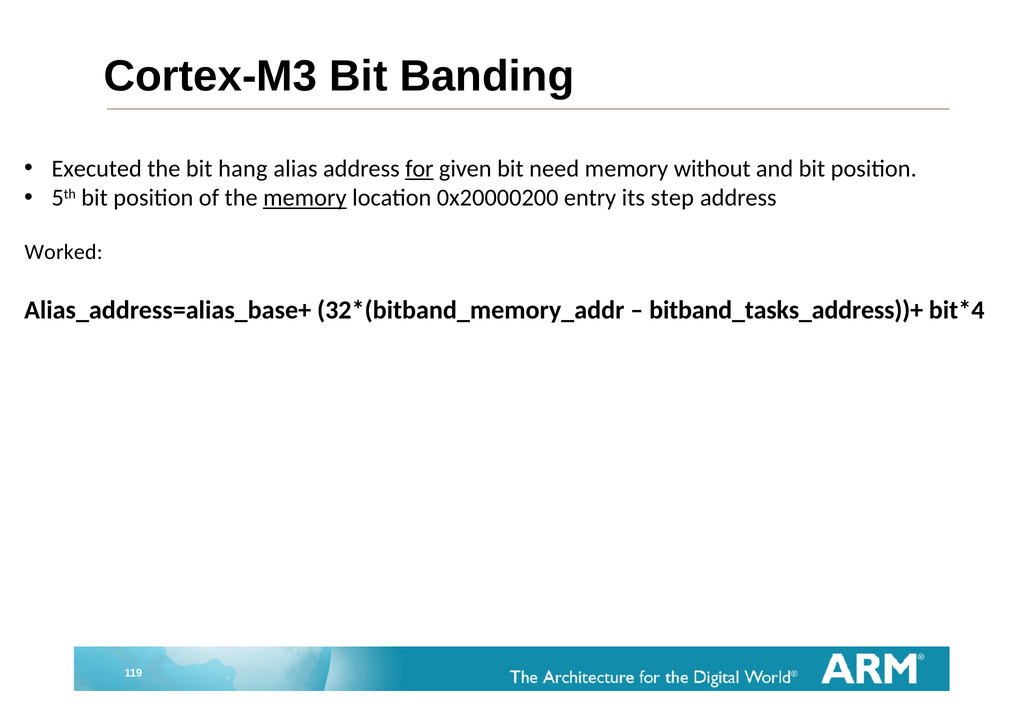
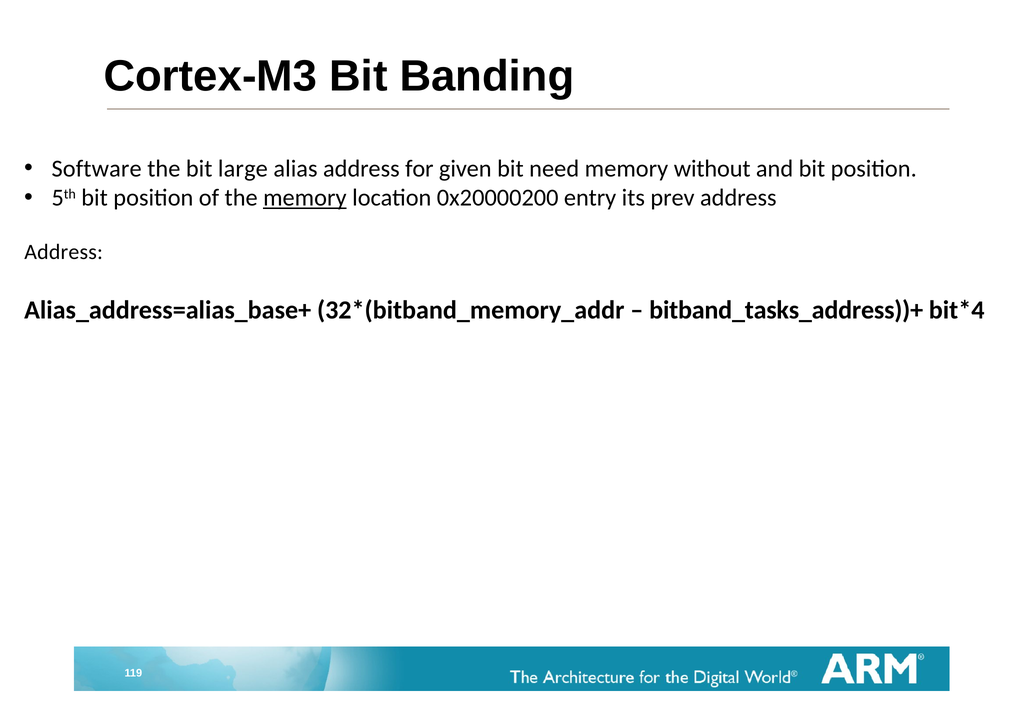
Executed: Executed -> Software
hang: hang -> large
for underline: present -> none
step: step -> prev
Worked at (64, 252): Worked -> Address
